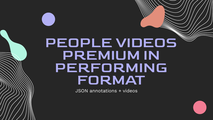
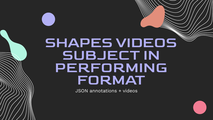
PEOPLE: PEOPLE -> SHAPES
PREMIUM: PREMIUM -> SUBJECT
